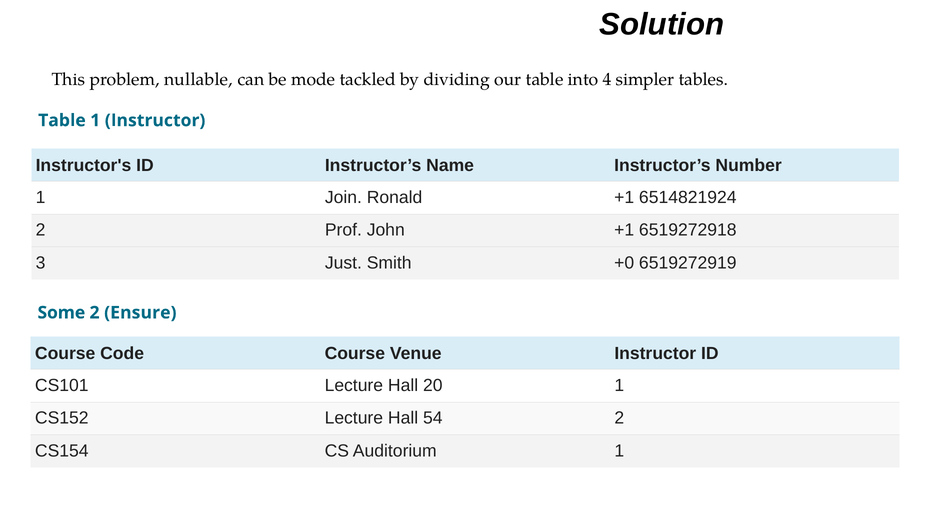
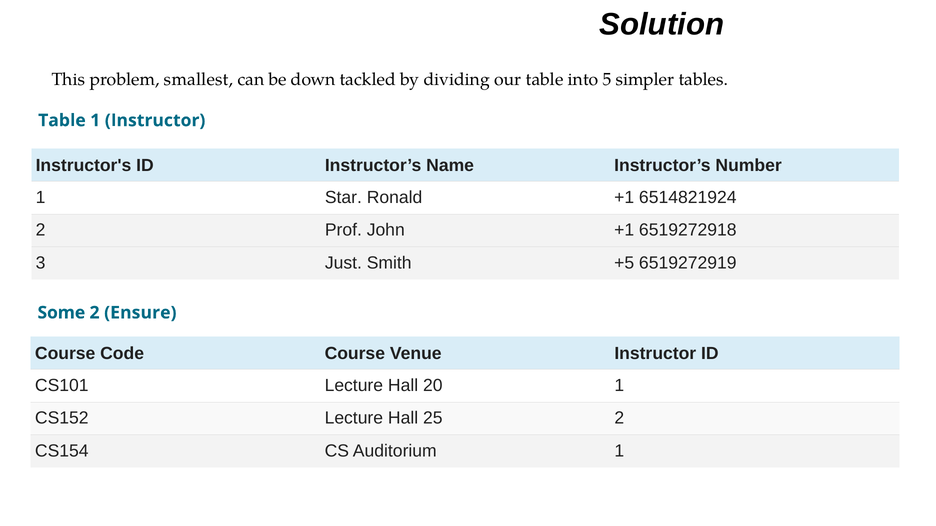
nullable: nullable -> smallest
mode: mode -> down
4: 4 -> 5
Join: Join -> Star
+0: +0 -> +5
54: 54 -> 25
